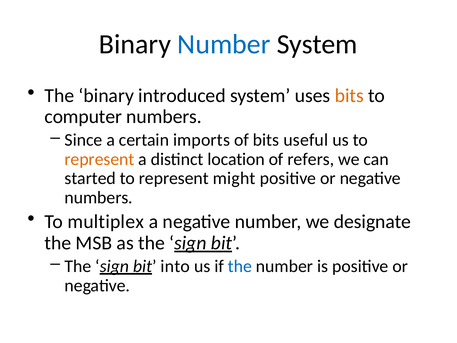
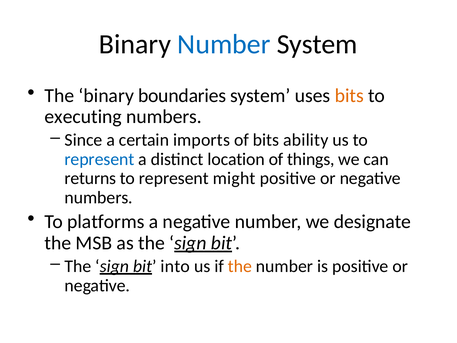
introduced: introduced -> boundaries
computer: computer -> executing
useful: useful -> ability
represent at (99, 159) colour: orange -> blue
refers: refers -> things
started: started -> returns
multiplex: multiplex -> platforms
the at (240, 266) colour: blue -> orange
